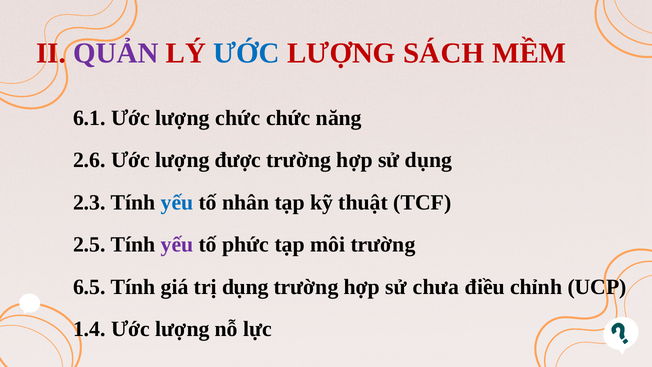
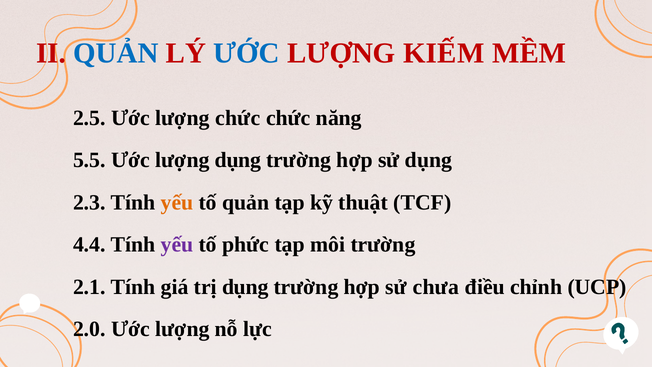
QUẢN at (116, 53) colour: purple -> blue
SÁCH: SÁCH -> KIẾM
6.1: 6.1 -> 2.5
2.6: 2.6 -> 5.5
lượng được: được -> dụng
yếu at (177, 202) colour: blue -> orange
tố nhân: nhân -> quản
2.5: 2.5 -> 4.4
6.5: 6.5 -> 2.1
1.4: 1.4 -> 2.0
